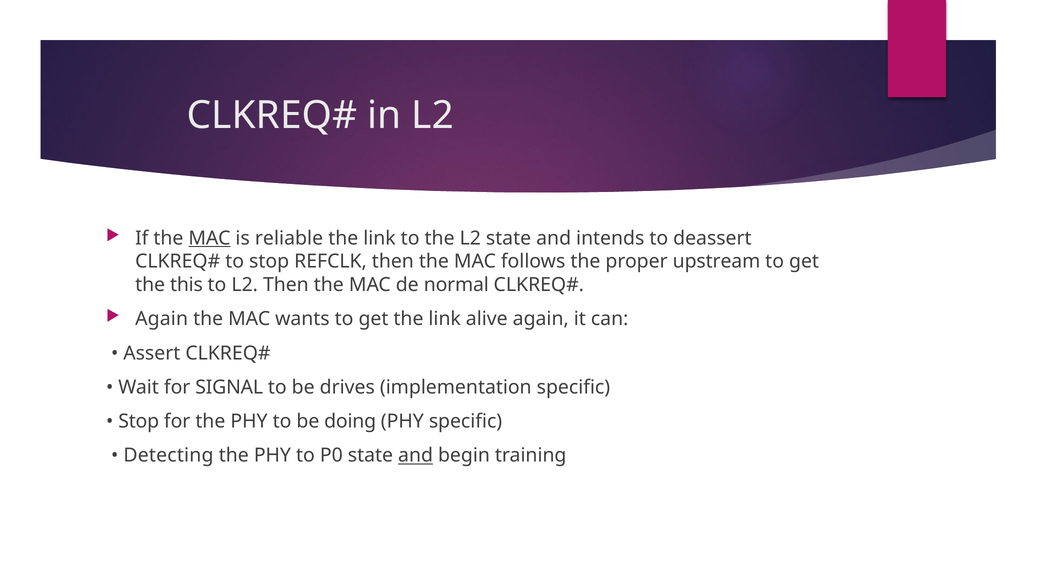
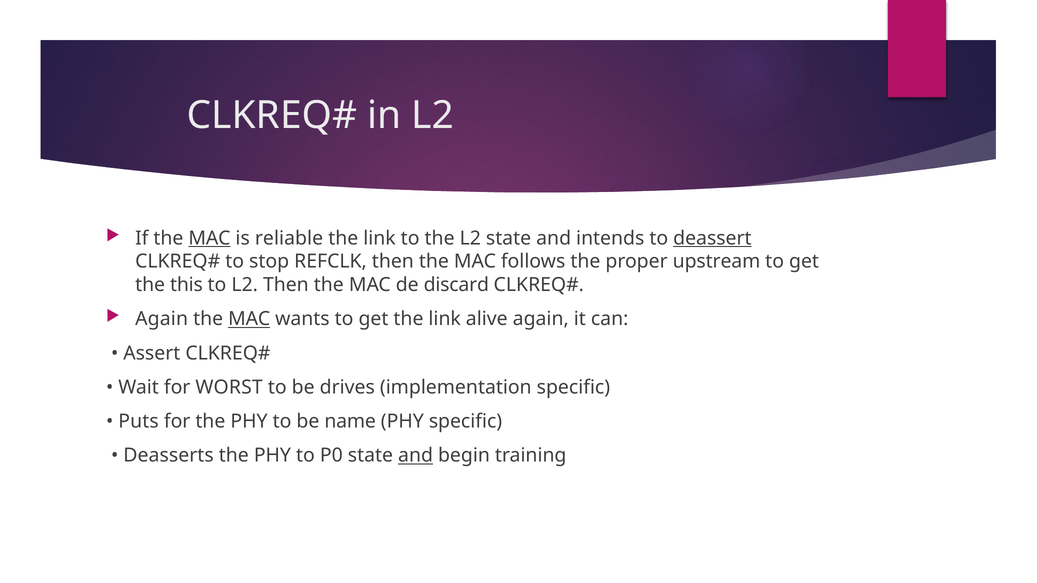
deassert underline: none -> present
normal: normal -> discard
MAC at (249, 319) underline: none -> present
SIGNAL: SIGNAL -> WORST
Stop at (139, 422): Stop -> Puts
doing: doing -> name
Detecting: Detecting -> Deasserts
